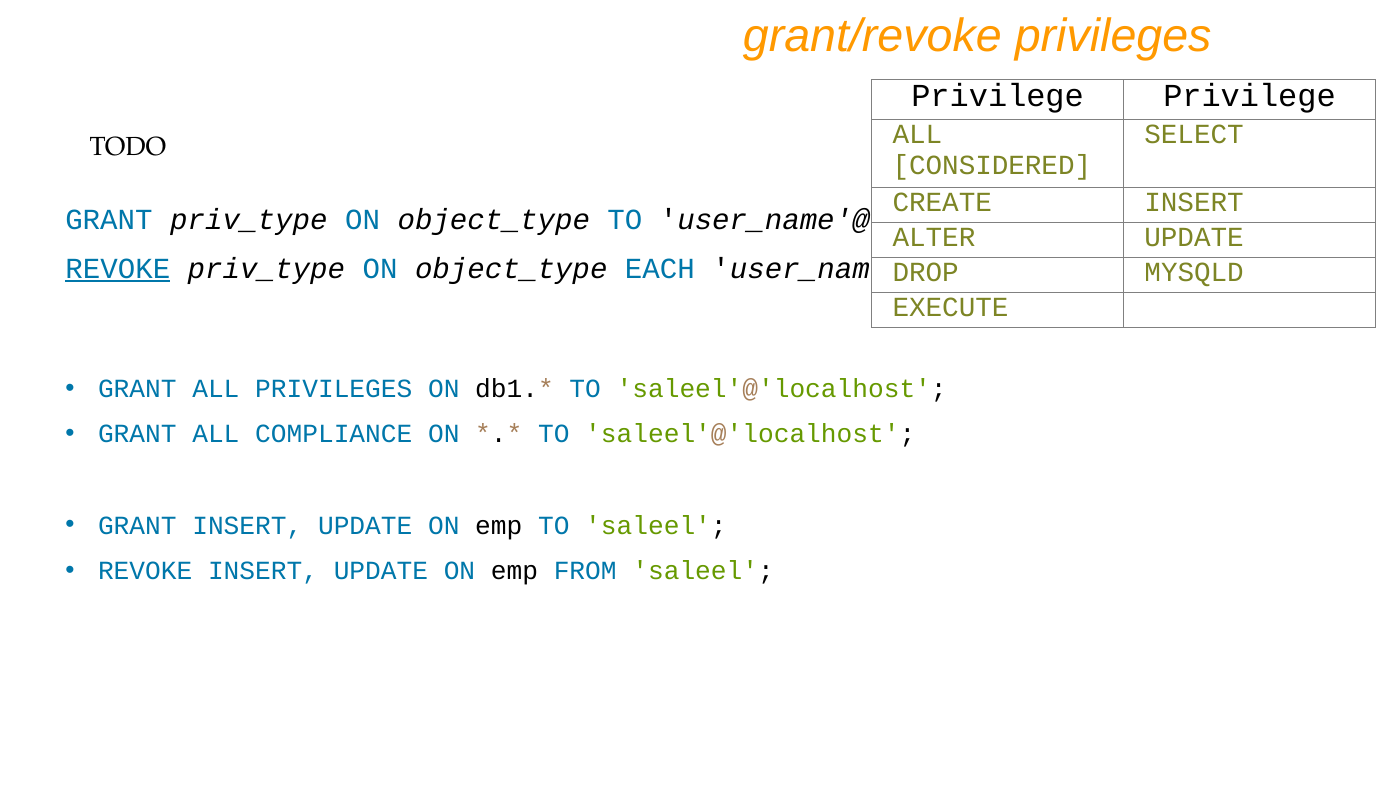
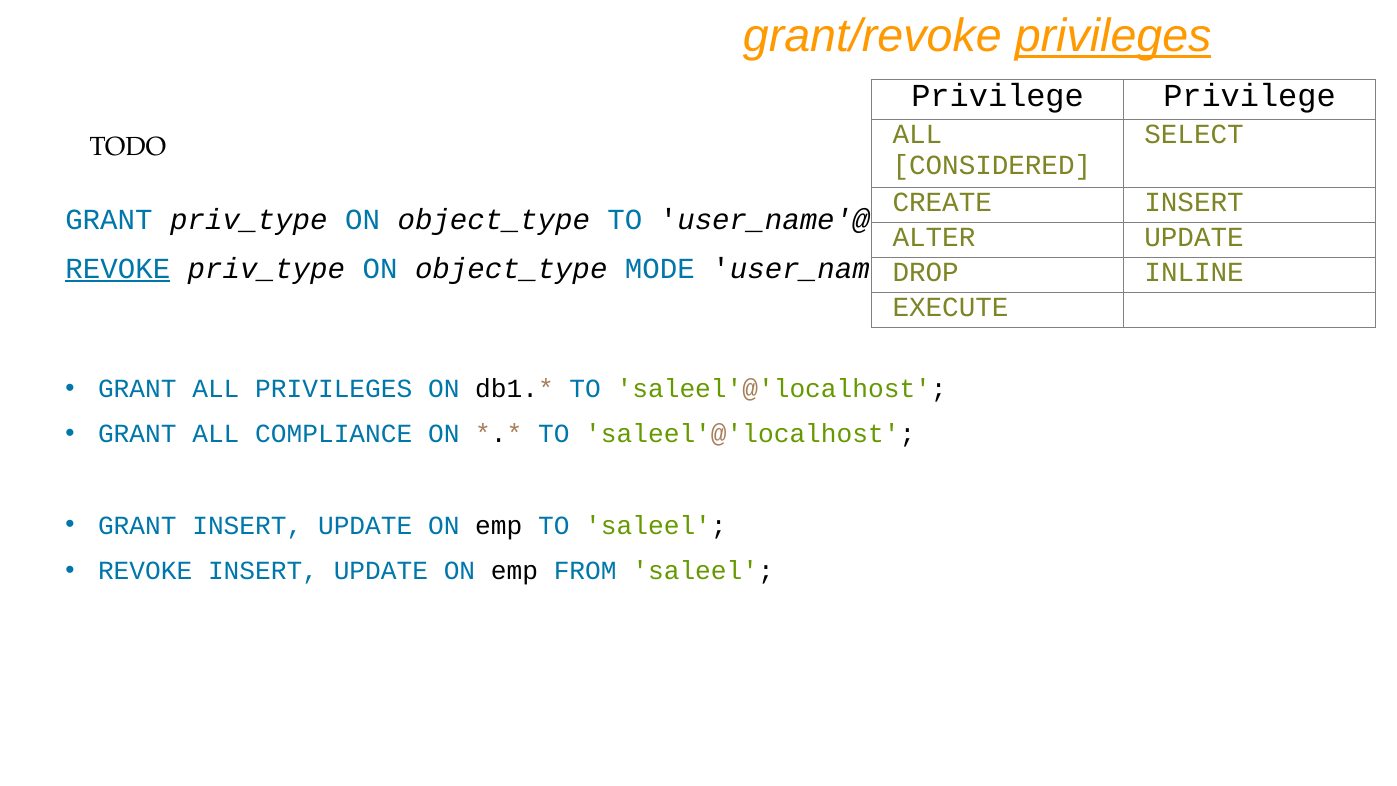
privileges at (1113, 36) underline: none -> present
EACH: EACH -> MODE
MYSQLD: MYSQLD -> INLINE
